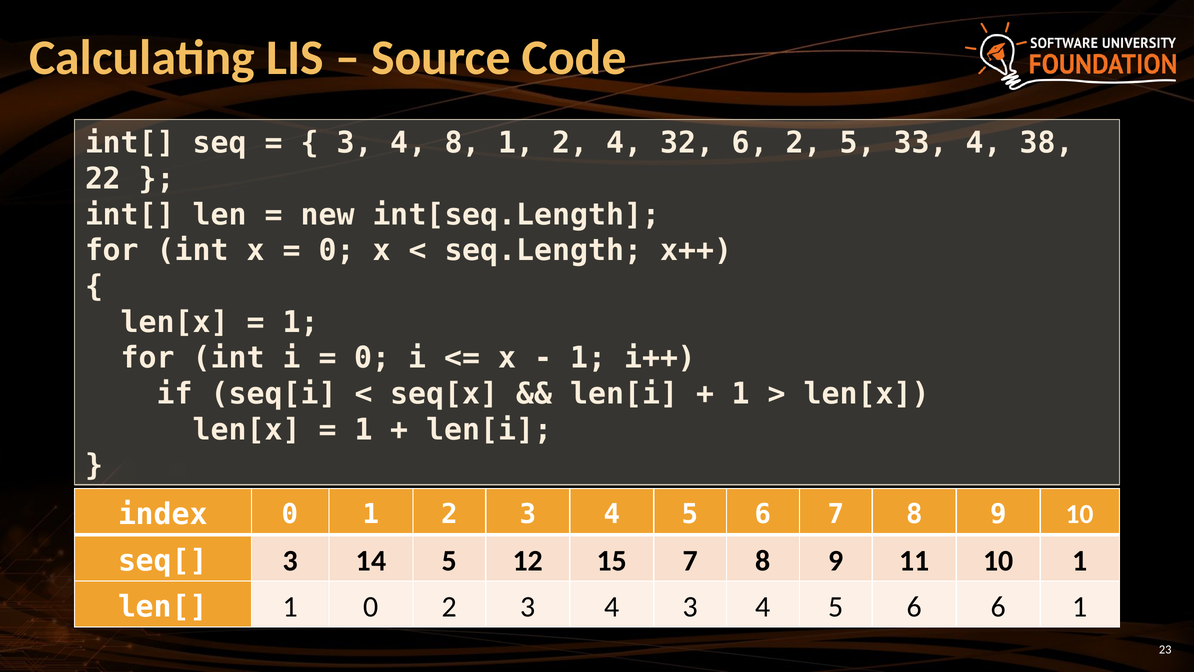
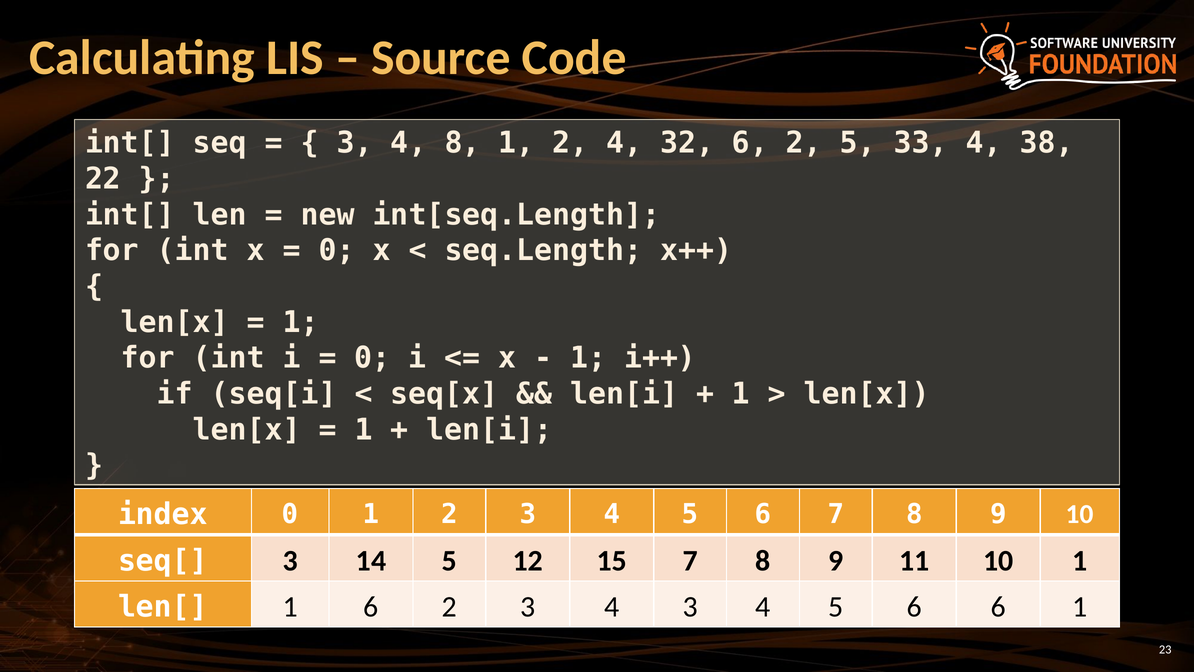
1 0: 0 -> 6
